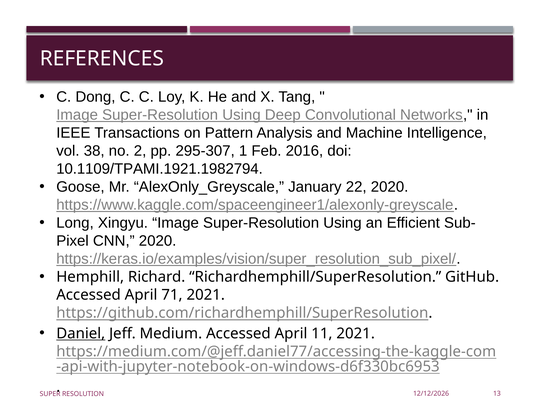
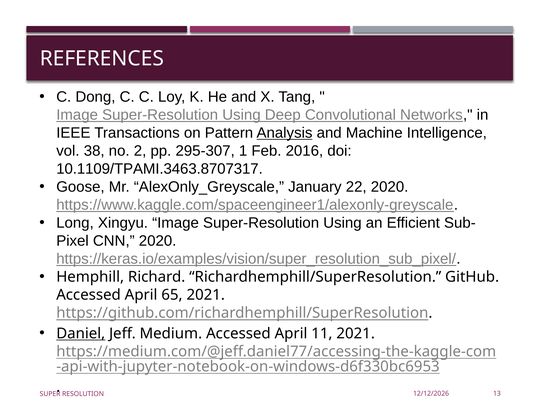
Analysis underline: none -> present
10.1109/TPAMI.1921.1982794: 10.1109/TPAMI.1921.1982794 -> 10.1109/TPAMI.3463.8707317
71: 71 -> 65
